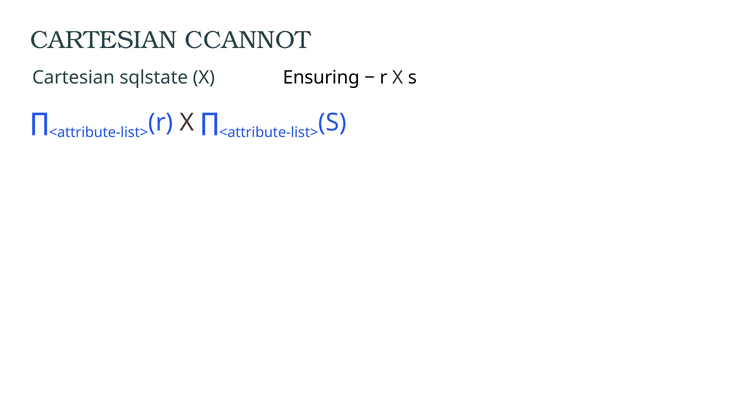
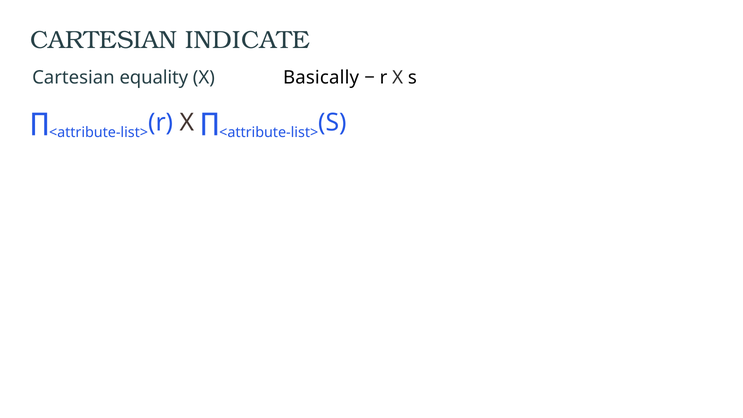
CCANNOT: CCANNOT -> INDICATE
sqlstate: sqlstate -> equality
Ensuring: Ensuring -> Basically
